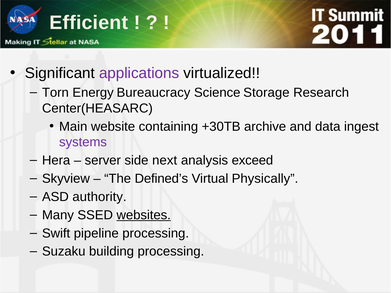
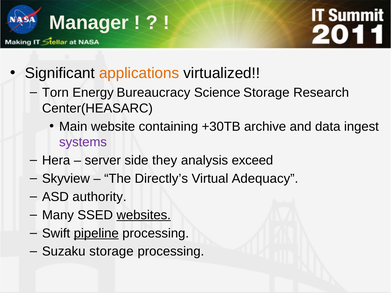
Efficient: Efficient -> Manager
applications colour: purple -> orange
next: next -> they
Defined’s: Defined’s -> Directly’s
Physically: Physically -> Adequacy
pipeline underline: none -> present
Suzaku building: building -> storage
